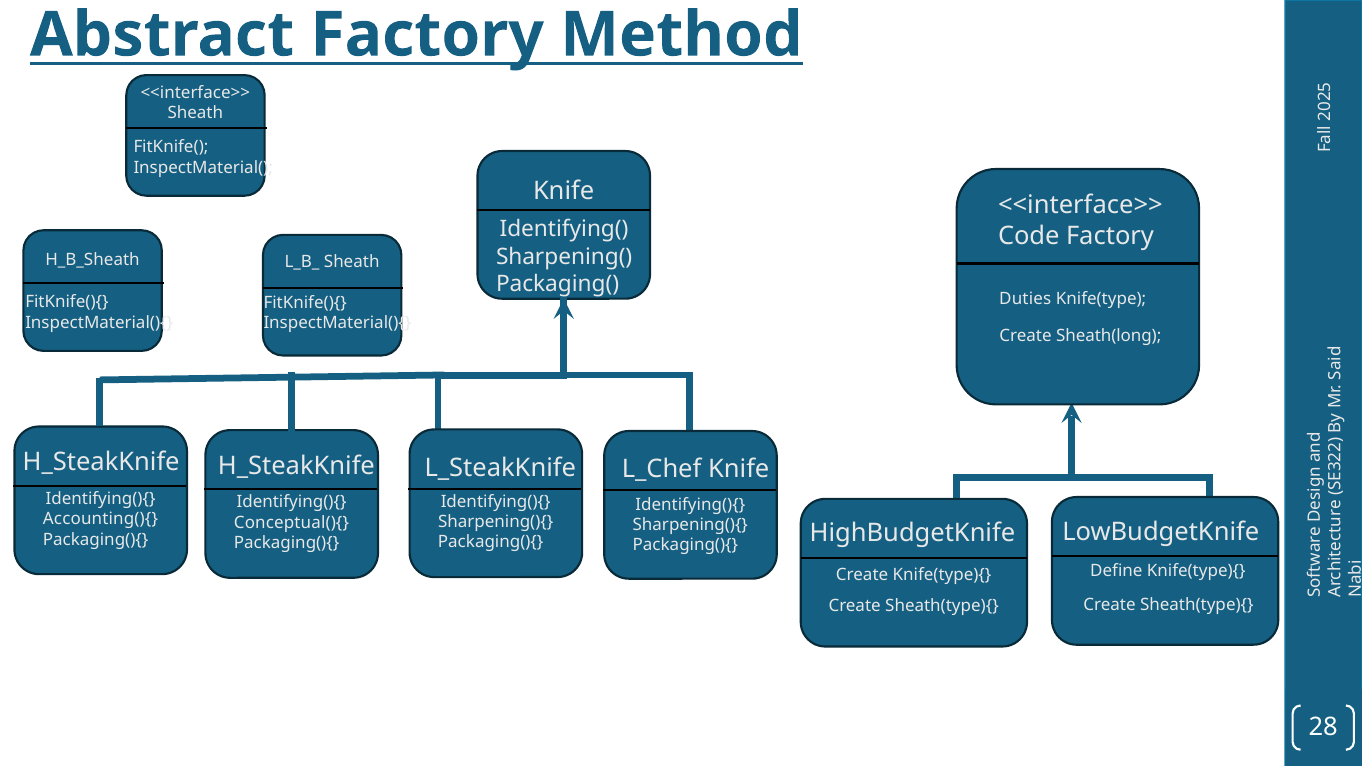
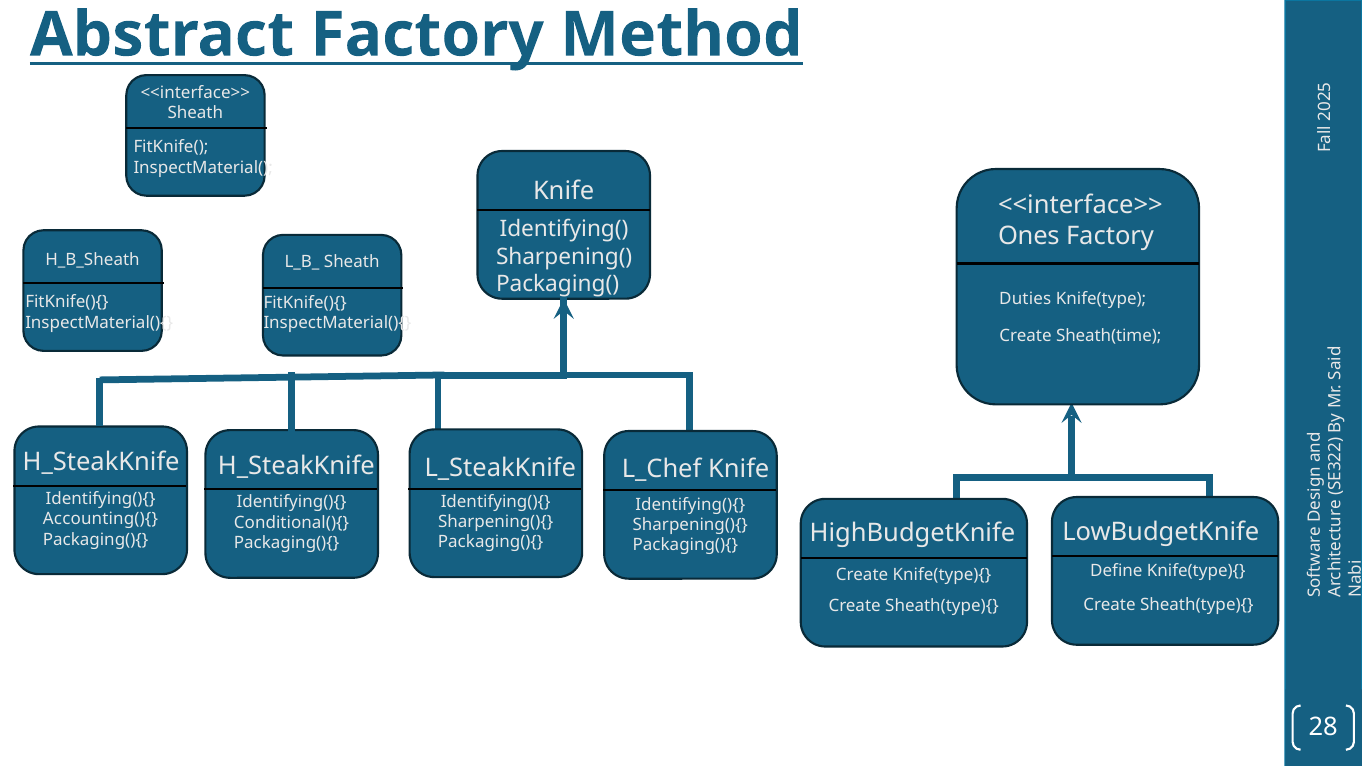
Code: Code -> Ones
Sheath(long: Sheath(long -> Sheath(time
Conceptual(){: Conceptual(){ -> Conditional(){
